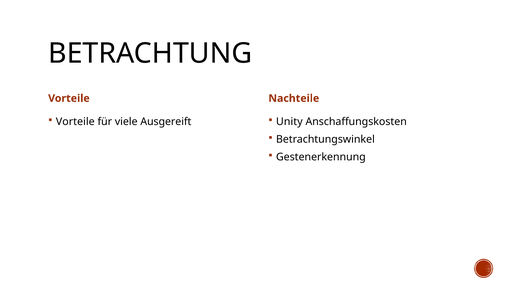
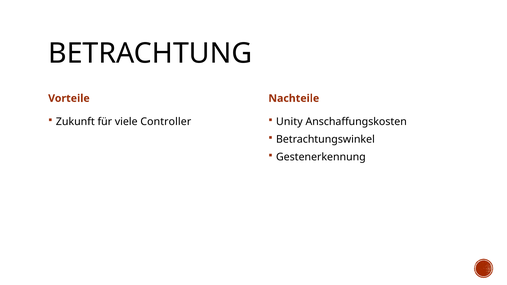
Vorteile at (75, 122): Vorteile -> Zukunft
Ausgereift: Ausgereift -> Controller
